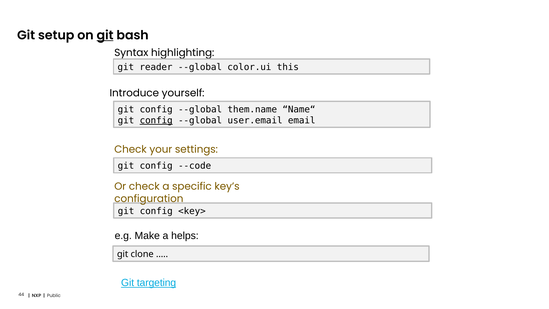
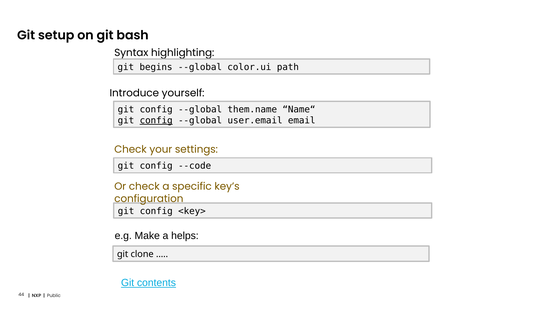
git at (105, 35) underline: present -> none
reader: reader -> begins
this: this -> path
targeting: targeting -> contents
